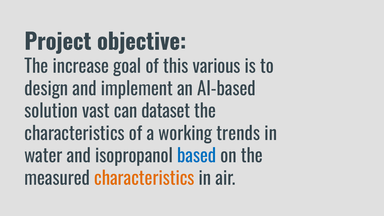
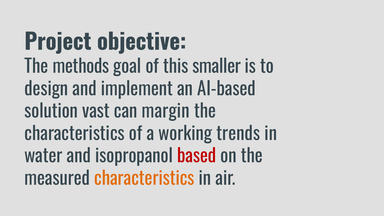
increase: increase -> methods
various: various -> smaller
dataset: dataset -> margin
based colour: blue -> red
